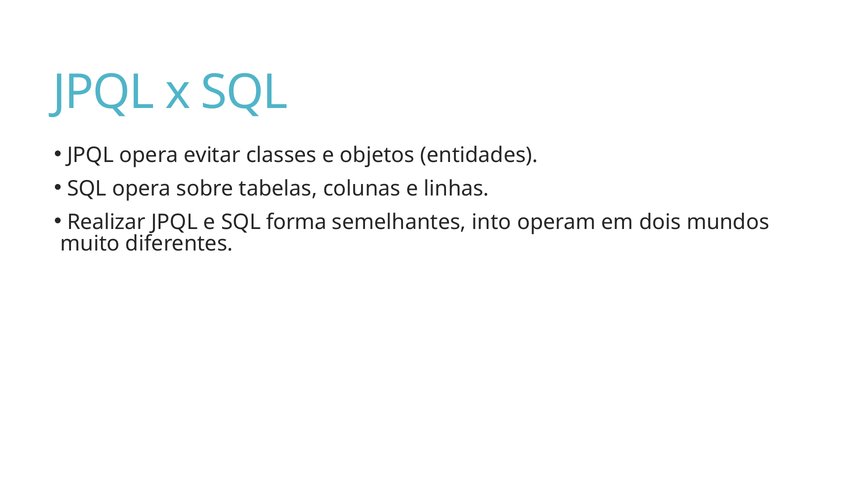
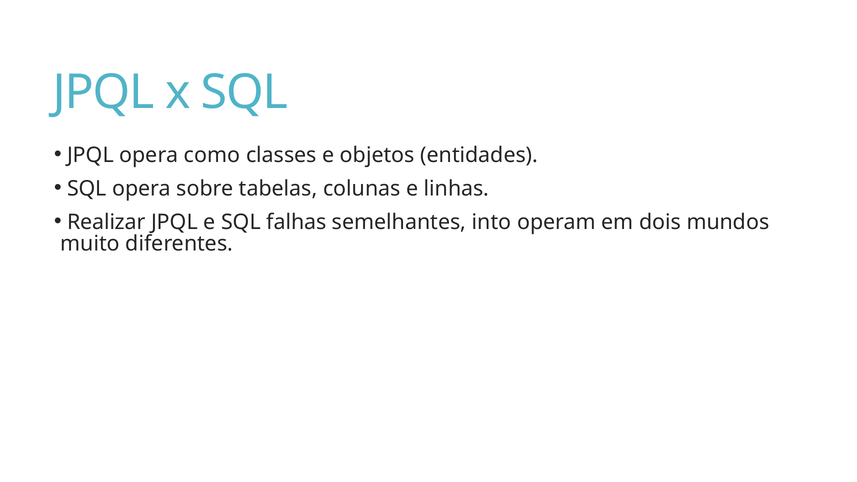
evitar: evitar -> como
forma: forma -> falhas
